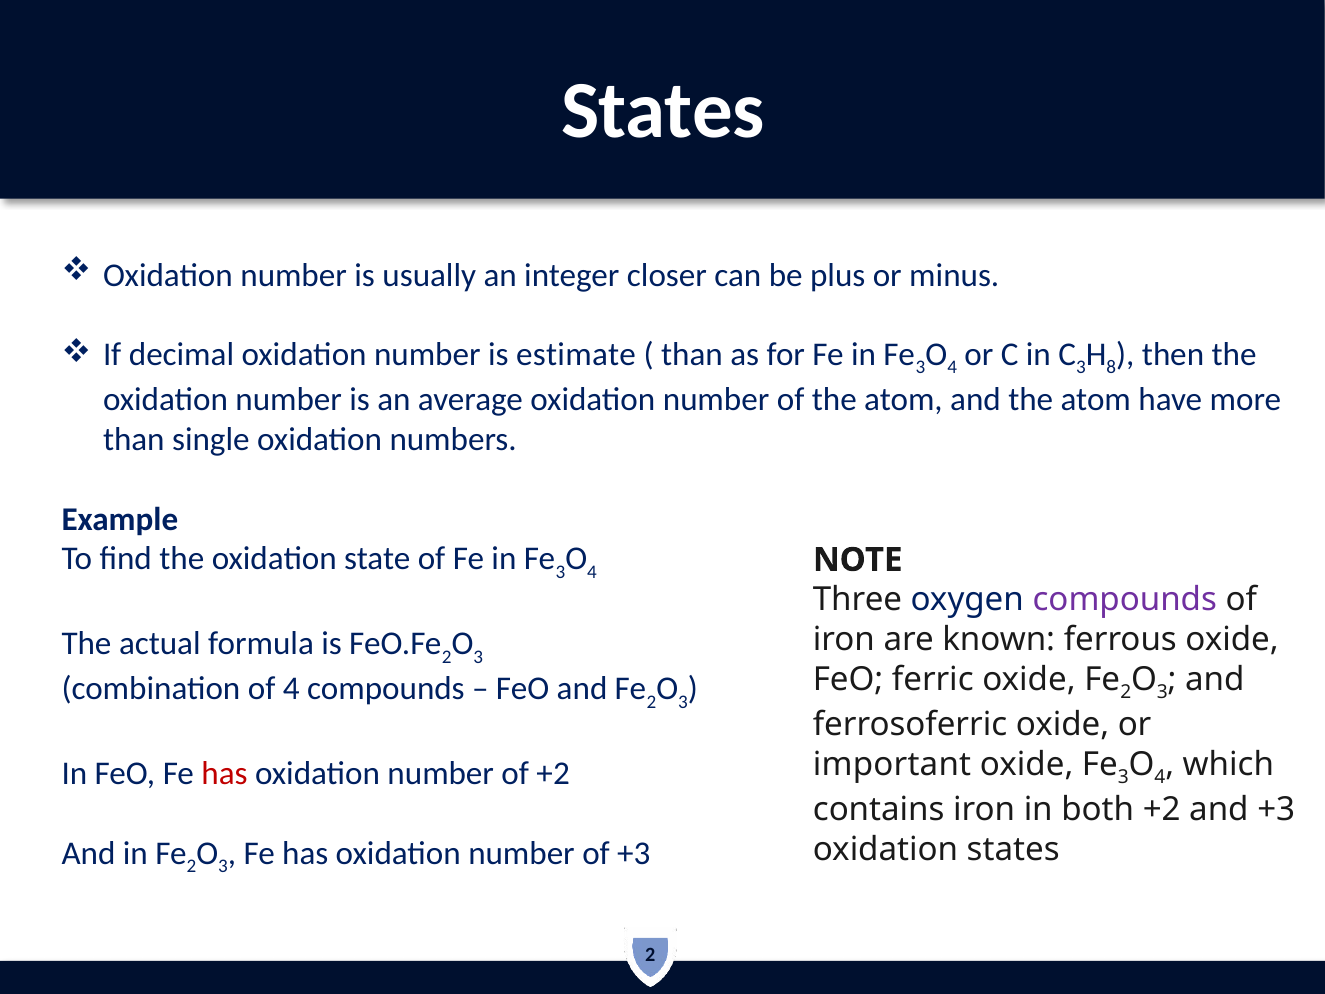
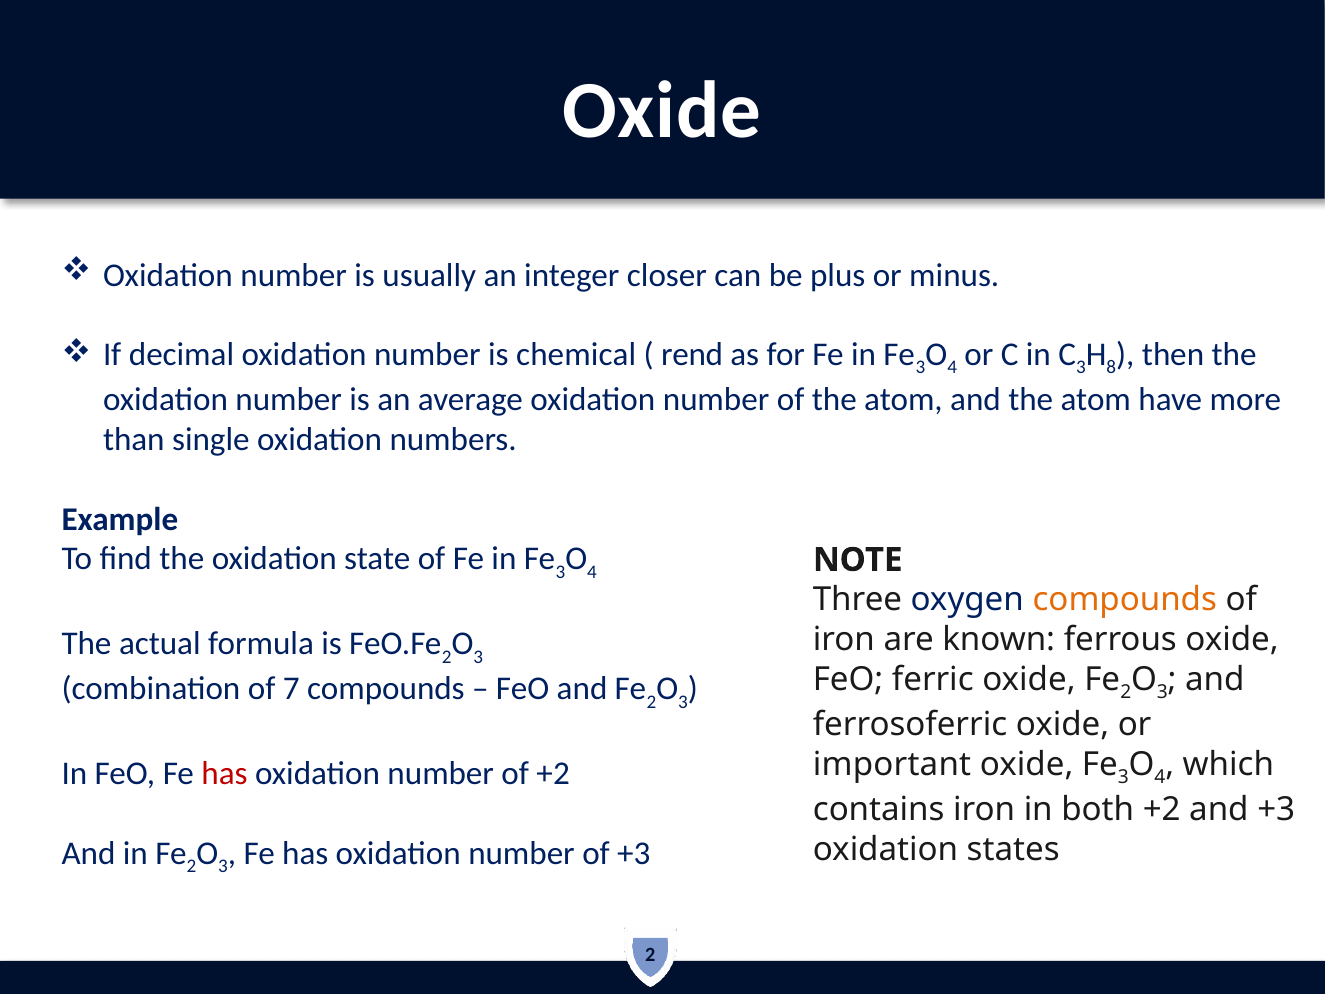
States at (663, 111): States -> Oxide
estimate: estimate -> chemical
than at (692, 355): than -> rend
compounds at (1125, 600) colour: purple -> orange
of 4: 4 -> 7
